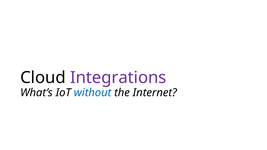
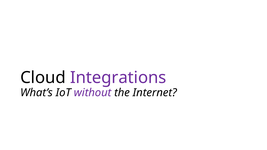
without colour: blue -> purple
